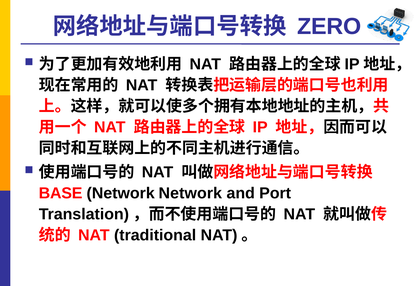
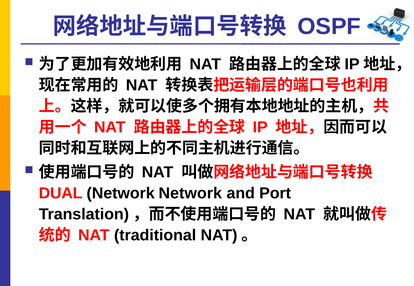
ZERO: ZERO -> OSPF
BASE: BASE -> DUAL
